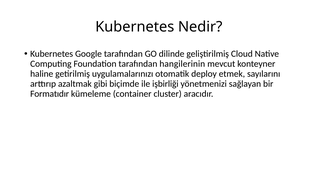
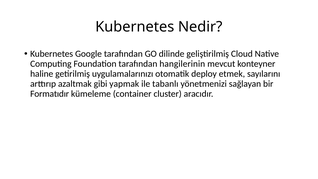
biçimde: biçimde -> yapmak
işbirliği: işbirliği -> tabanlı
